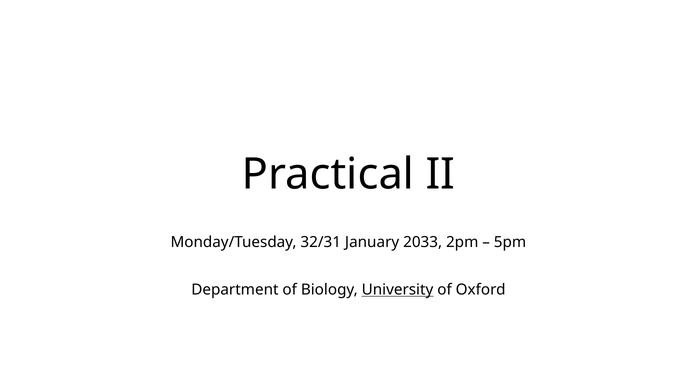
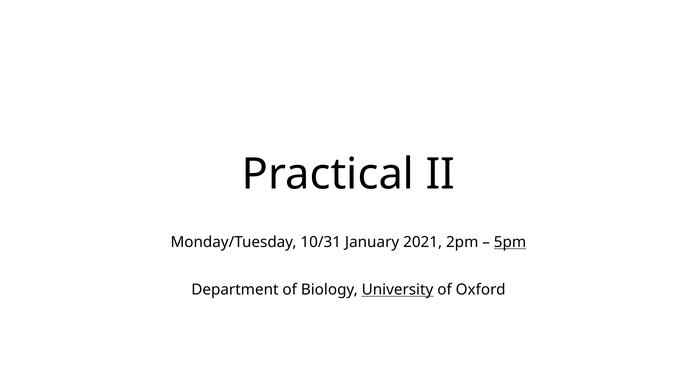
32/31: 32/31 -> 10/31
2033: 2033 -> 2021
5pm underline: none -> present
